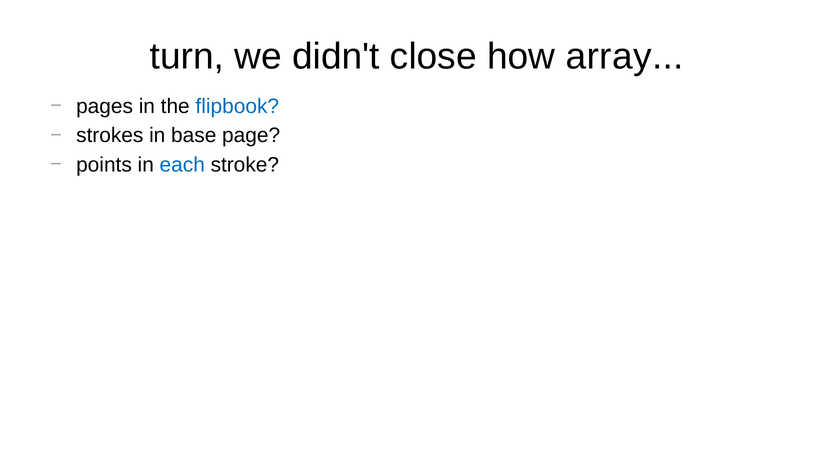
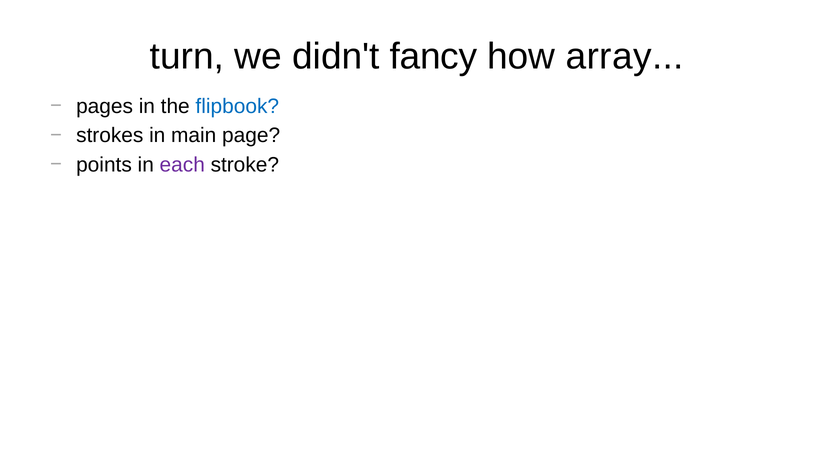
close: close -> fancy
base: base -> main
each colour: blue -> purple
